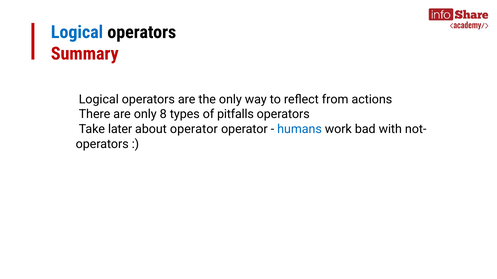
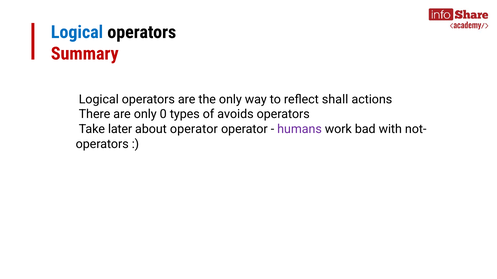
from: from -> shall
8: 8 -> 0
pitfalls: pitfalls -> avoids
humans colour: blue -> purple
